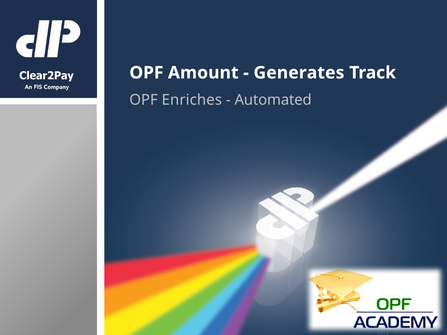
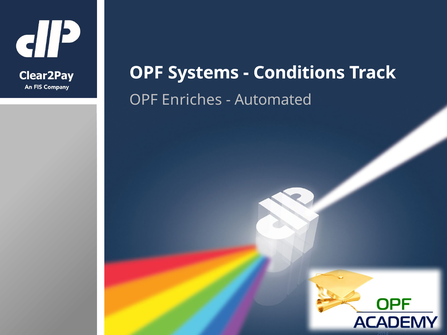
Amount: Amount -> Systems
Generates: Generates -> Conditions
